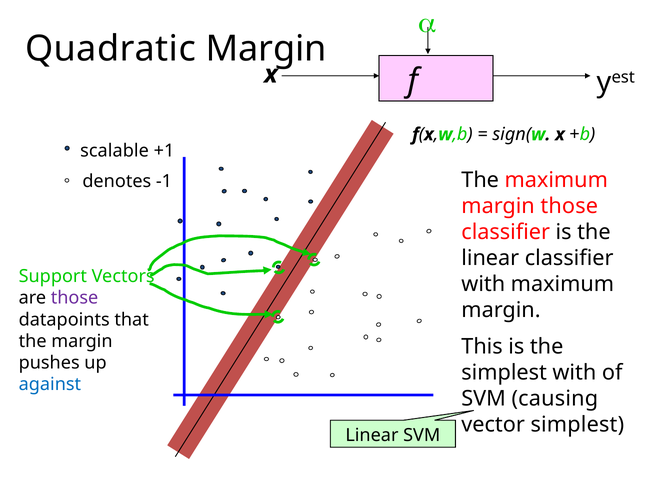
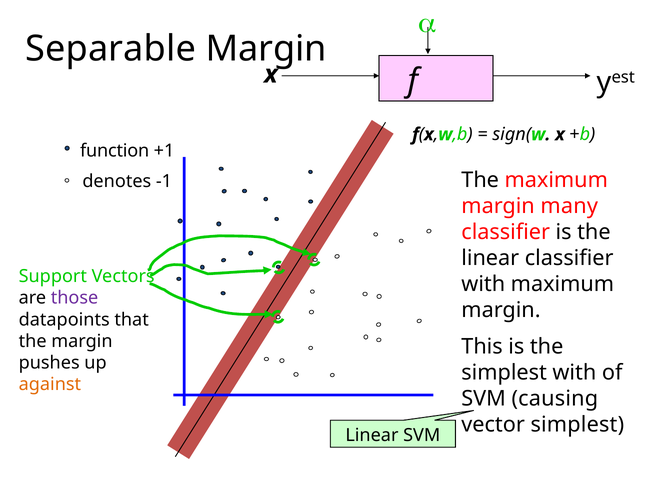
Quadratic: Quadratic -> Separable
scalable: scalable -> function
margin those: those -> many
against colour: blue -> orange
